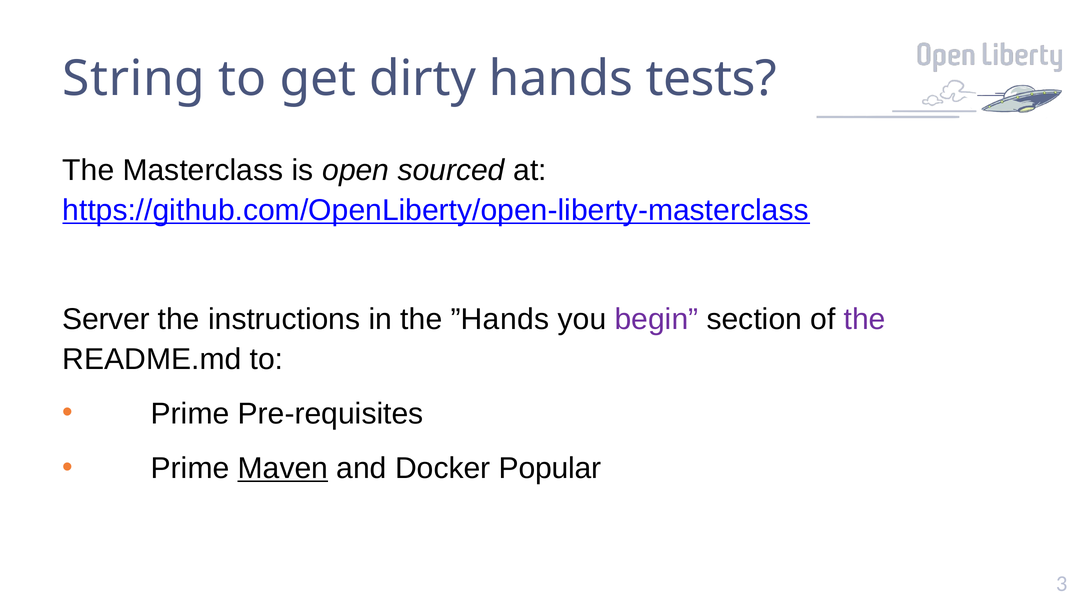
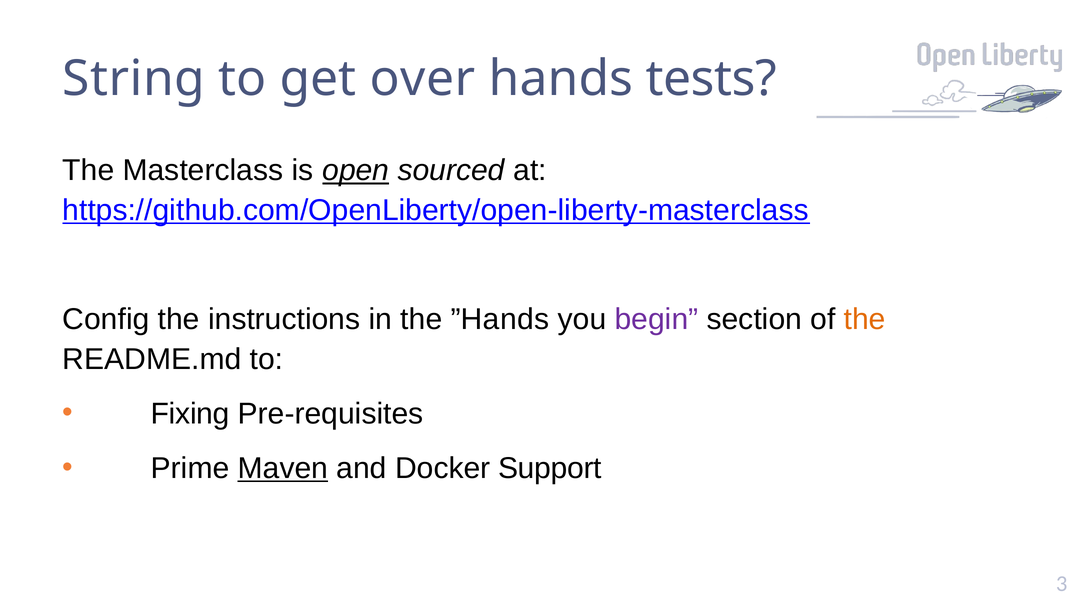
dirty: dirty -> over
open underline: none -> present
Server: Server -> Config
the at (865, 320) colour: purple -> orange
Prime at (190, 414): Prime -> Fixing
Popular: Popular -> Support
